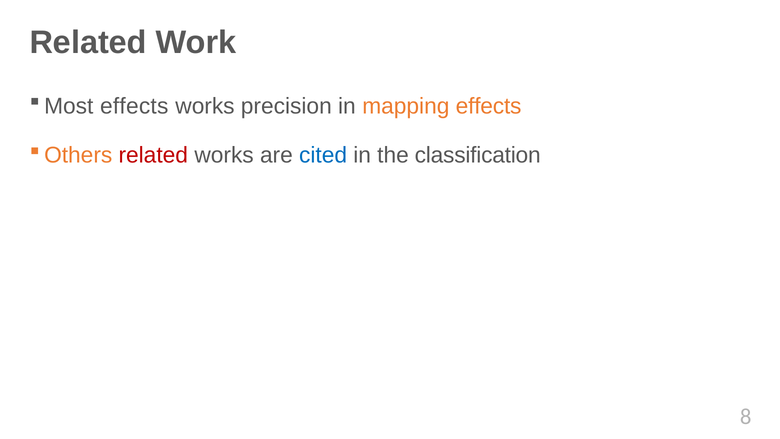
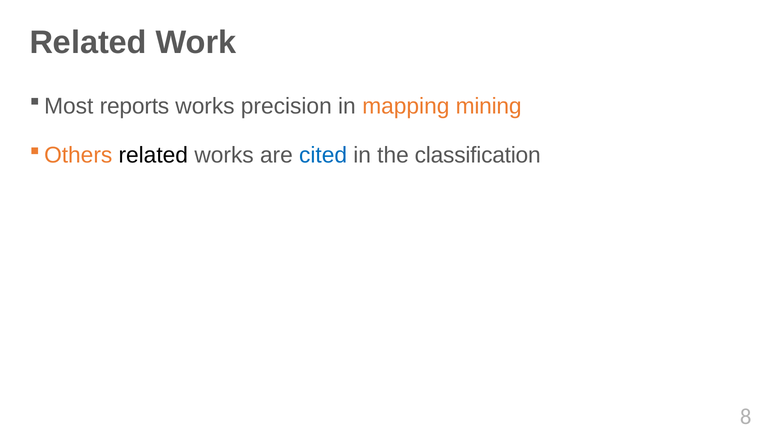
effects at (134, 106): effects -> reports
mapping effects: effects -> mining
related at (153, 155) colour: red -> black
